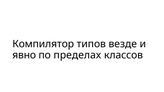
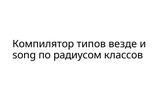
явно: явно -> song
пределах: пределах -> радиусом
